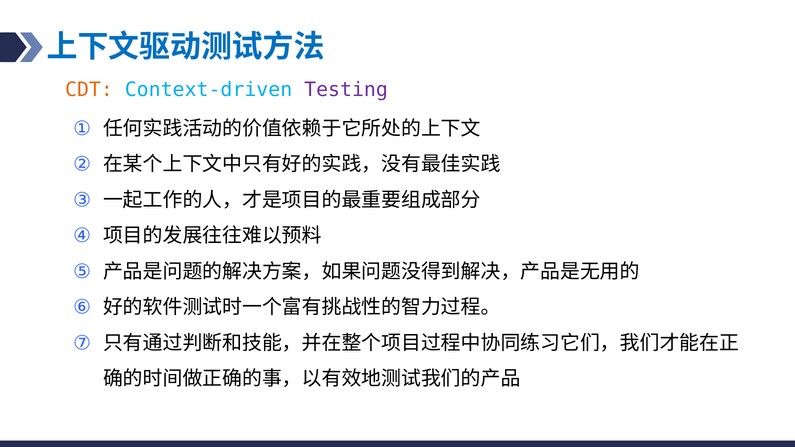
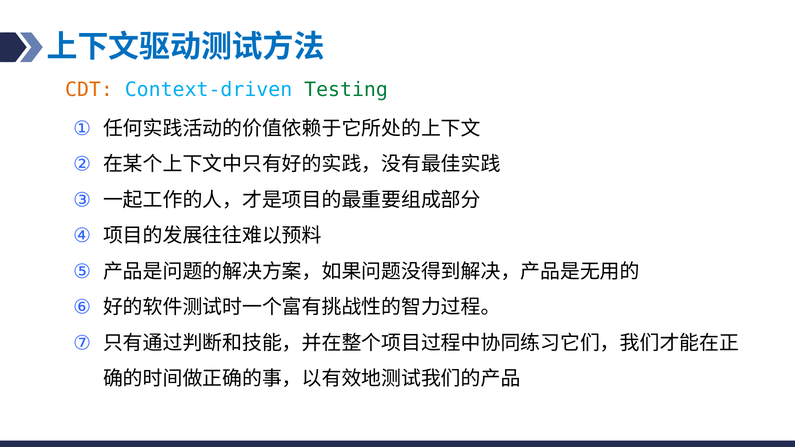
Testing colour: purple -> green
